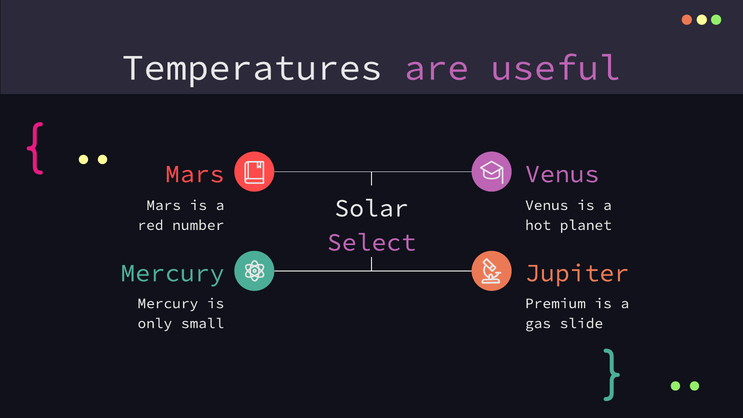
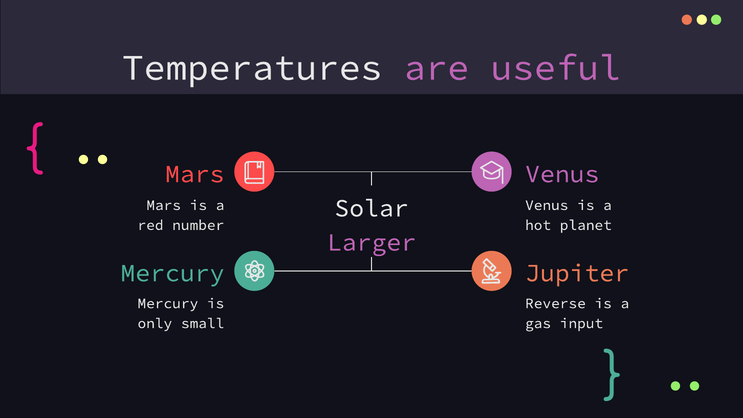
Select: Select -> Larger
Premium: Premium -> Reverse
slide: slide -> input
